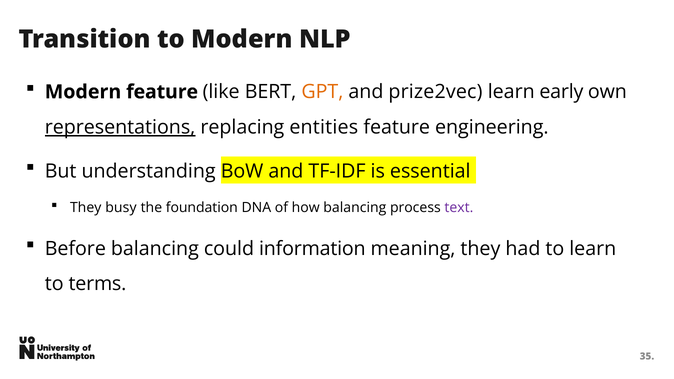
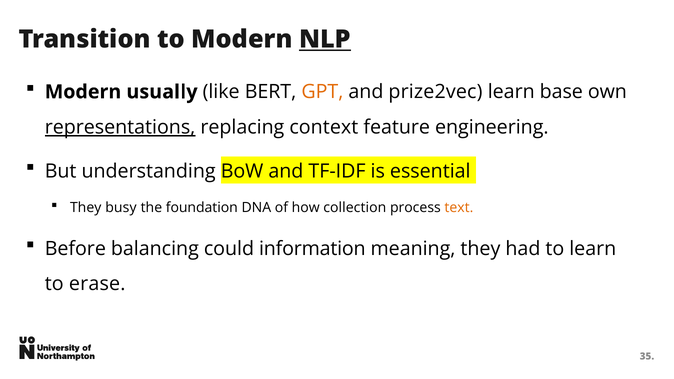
NLP underline: none -> present
Modern feature: feature -> usually
early: early -> base
entities: entities -> context
how balancing: balancing -> collection
text colour: purple -> orange
terms: terms -> erase
